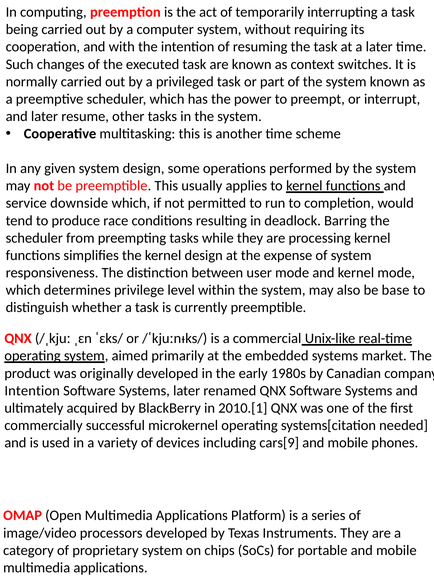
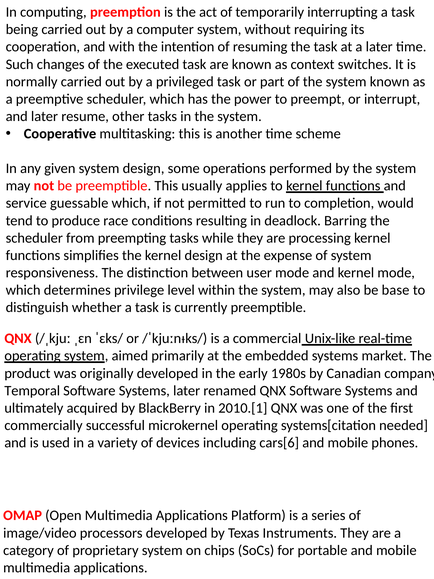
downside: downside -> guessable
Intention at (32, 390): Intention -> Temporal
cars[9: cars[9 -> cars[6
